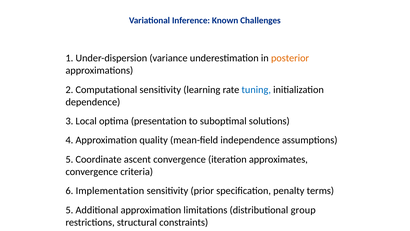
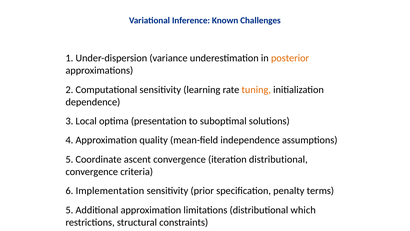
tuning colour: blue -> orange
iteration approximates: approximates -> distributional
group: group -> which
